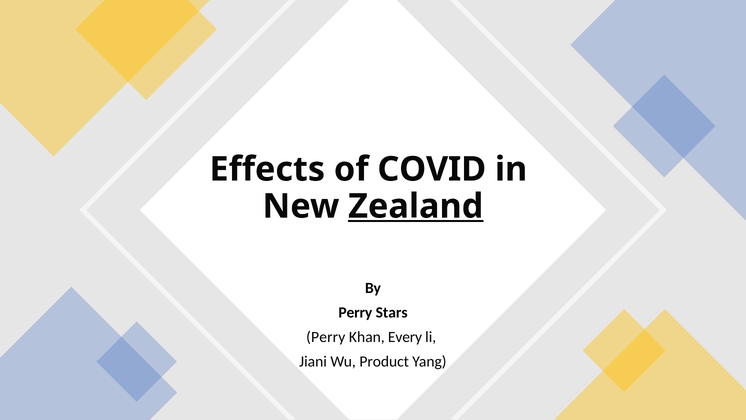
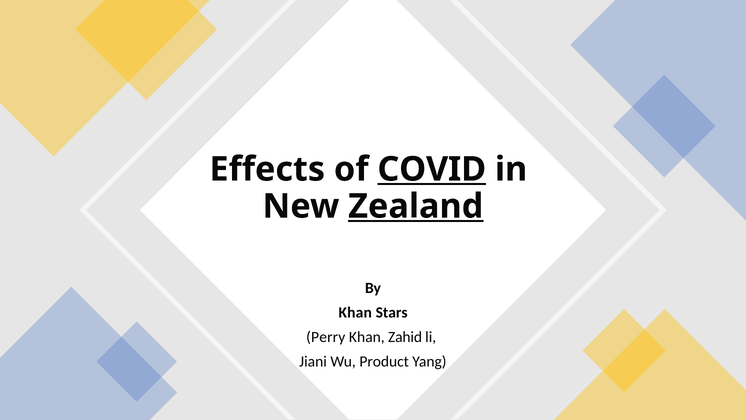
COVID underline: none -> present
Perry at (355, 312): Perry -> Khan
Every: Every -> Zahid
